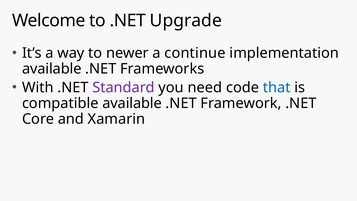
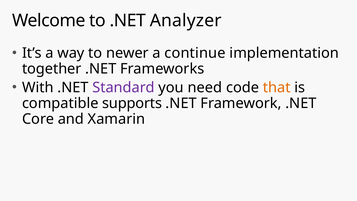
Upgrade: Upgrade -> Analyzer
available at (52, 69): available -> together
that colour: blue -> orange
compatible available: available -> supports
